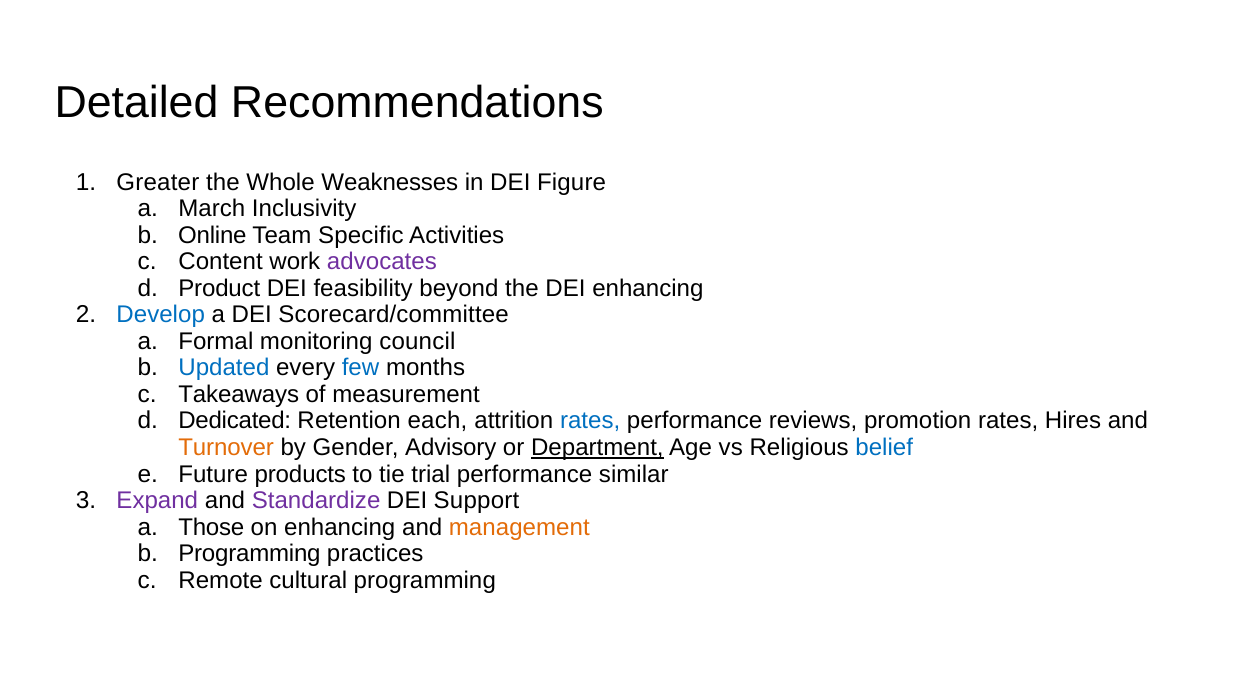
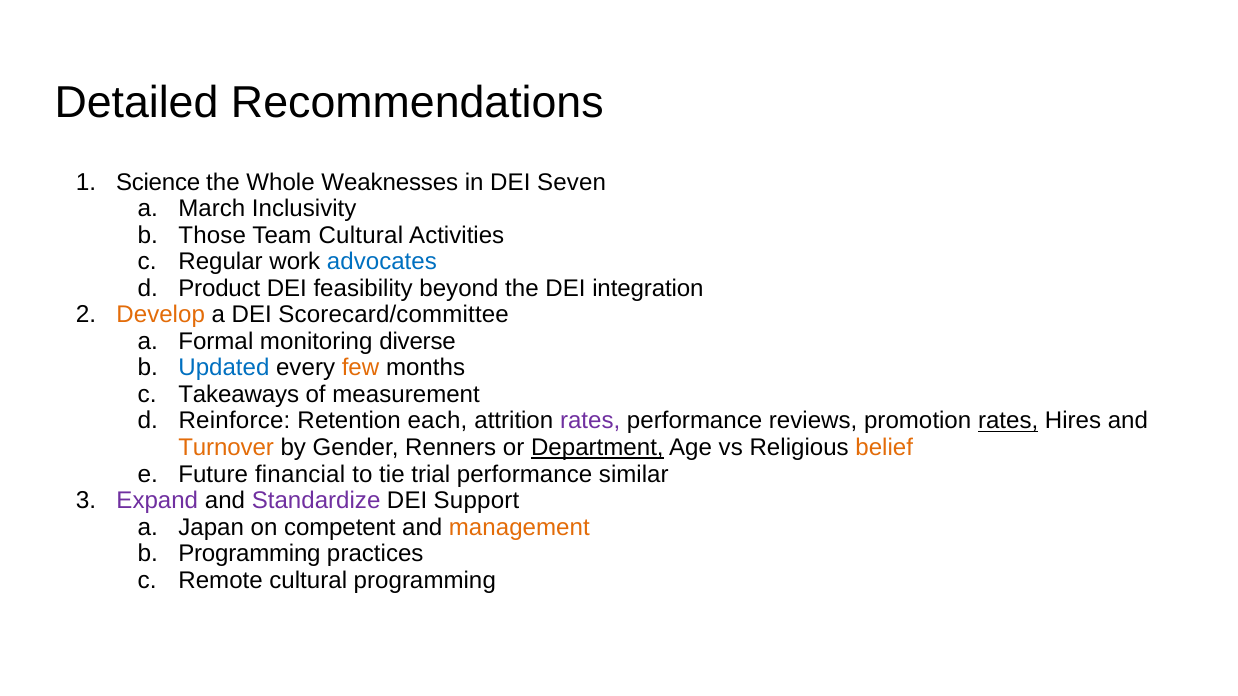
Greater: Greater -> Science
Figure: Figure -> Seven
Online: Online -> Those
Team Specific: Specific -> Cultural
Content: Content -> Regular
advocates colour: purple -> blue
DEI enhancing: enhancing -> integration
Develop colour: blue -> orange
council: council -> diverse
few colour: blue -> orange
Dedicated: Dedicated -> Reinforce
rates at (590, 421) colour: blue -> purple
rates at (1008, 421) underline: none -> present
Advisory: Advisory -> Renners
belief colour: blue -> orange
products: products -> financial
Those: Those -> Japan
on enhancing: enhancing -> competent
